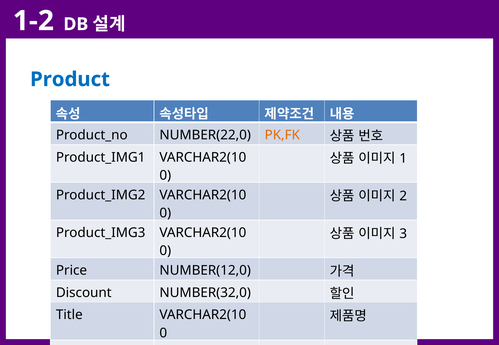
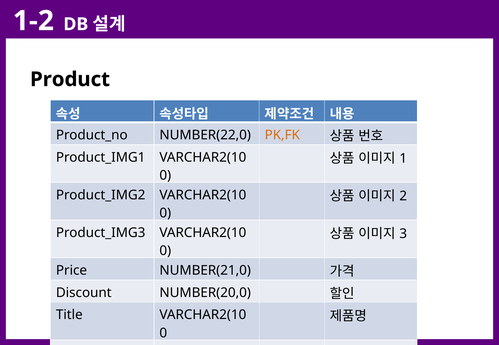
Product colour: blue -> black
NUMBER(12,0: NUMBER(12,0 -> NUMBER(21,0
NUMBER(32,0: NUMBER(32,0 -> NUMBER(20,0
